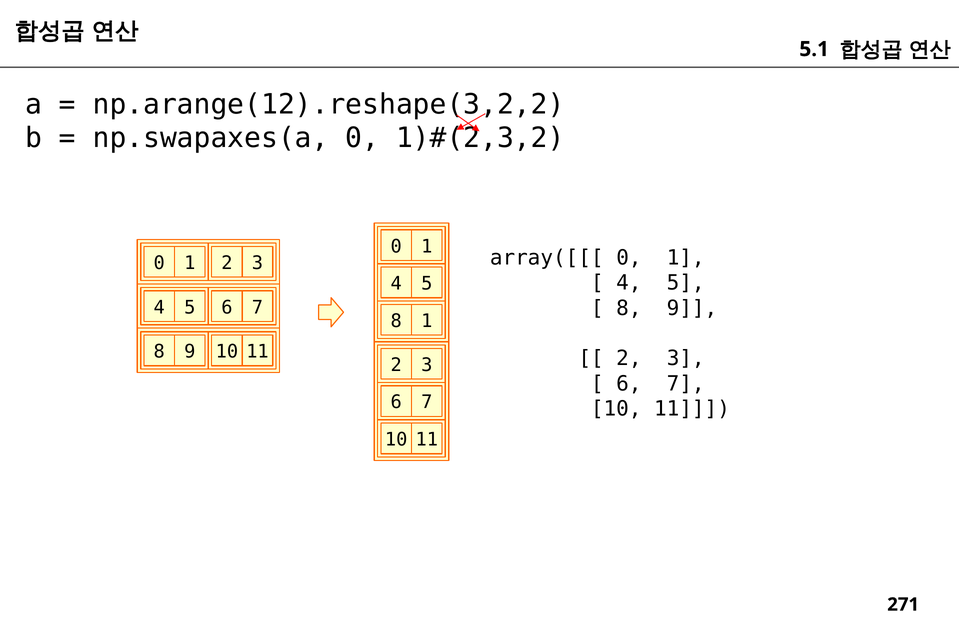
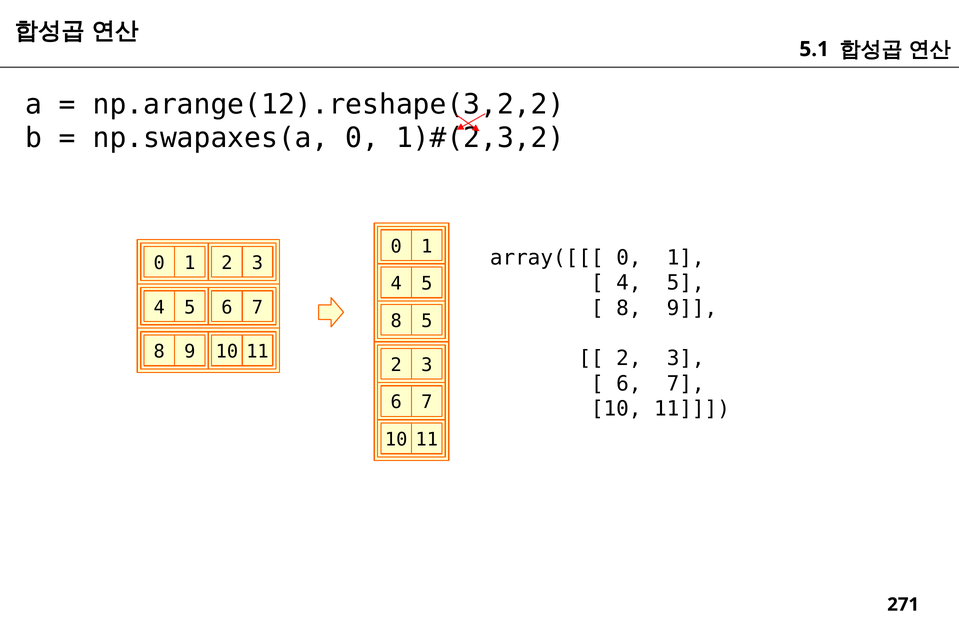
8 1: 1 -> 5
